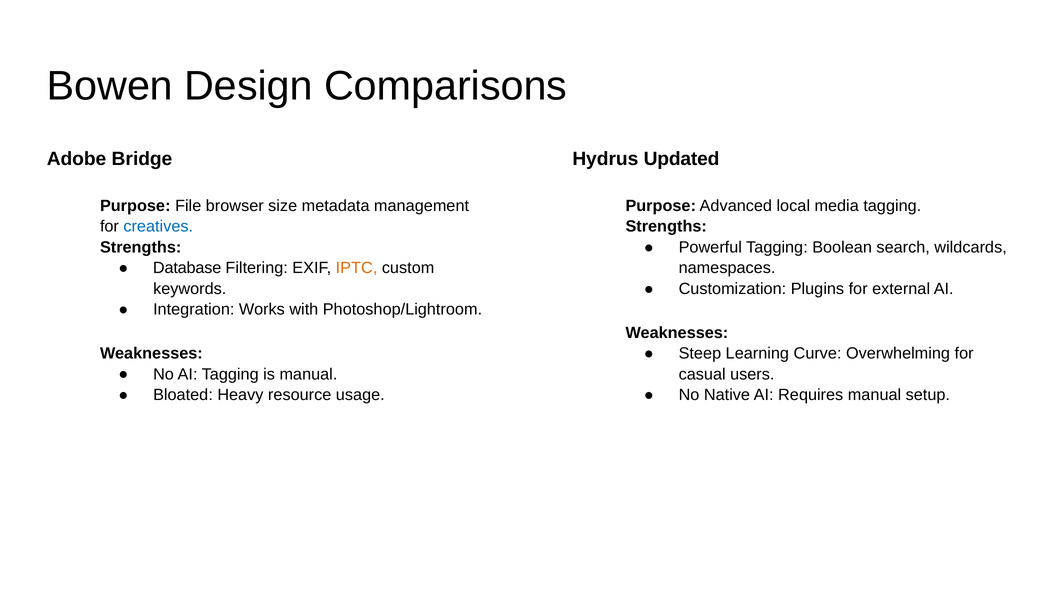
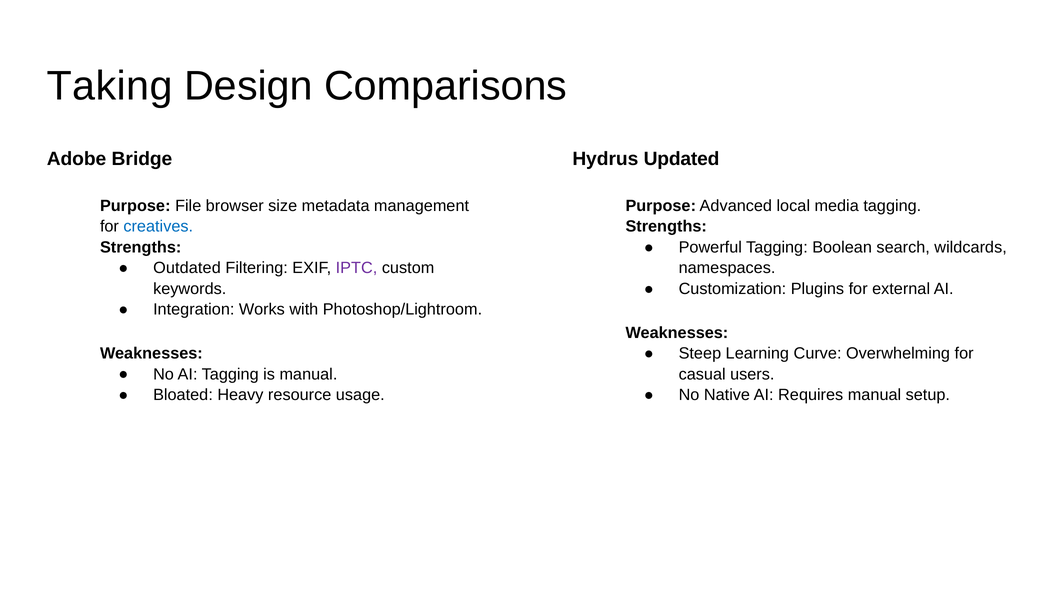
Bowen: Bowen -> Taking
Database: Database -> Outdated
IPTC colour: orange -> purple
